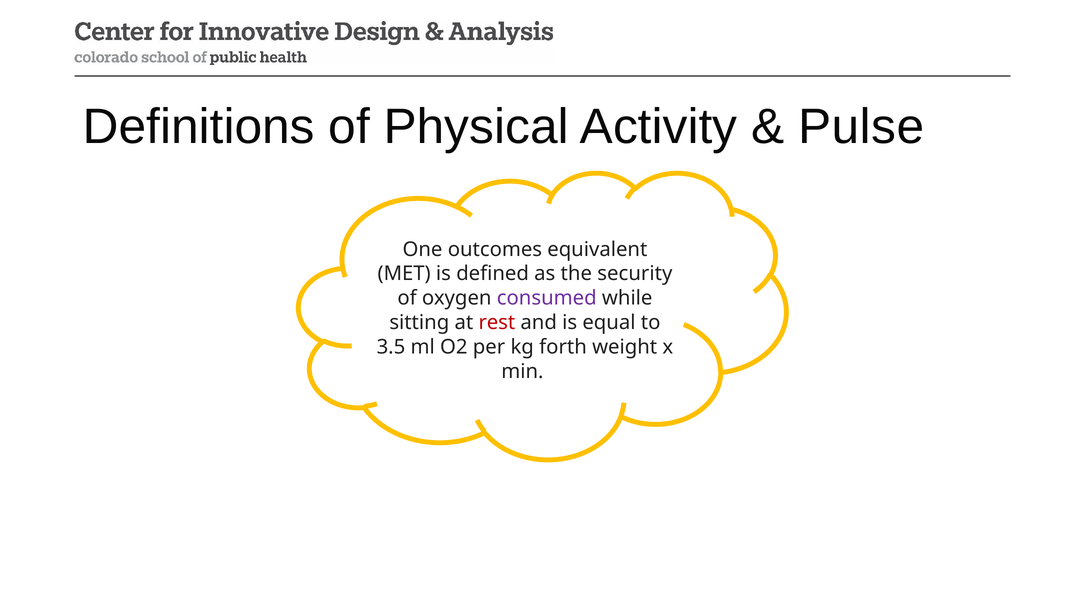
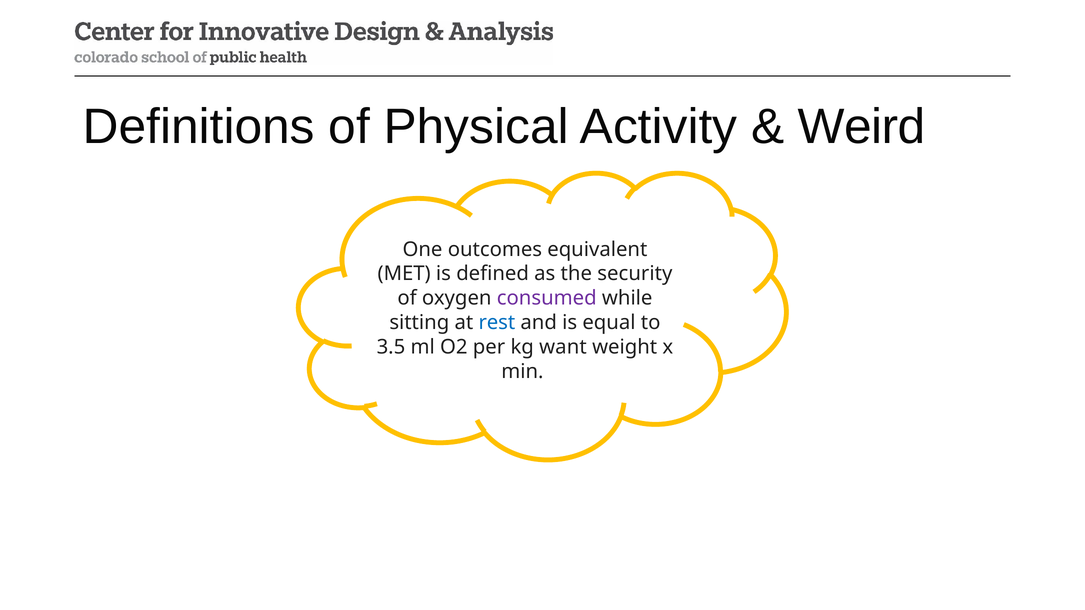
Pulse: Pulse -> Weird
rest colour: red -> blue
forth: forth -> want
